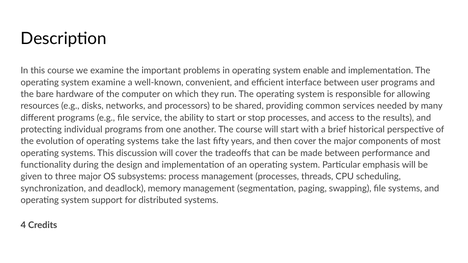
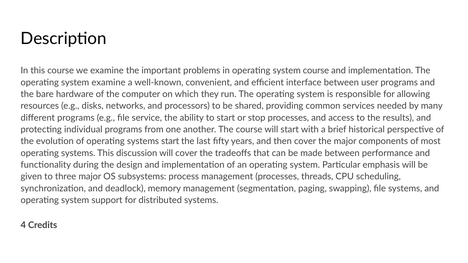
system enable: enable -> course
systems take: take -> start
